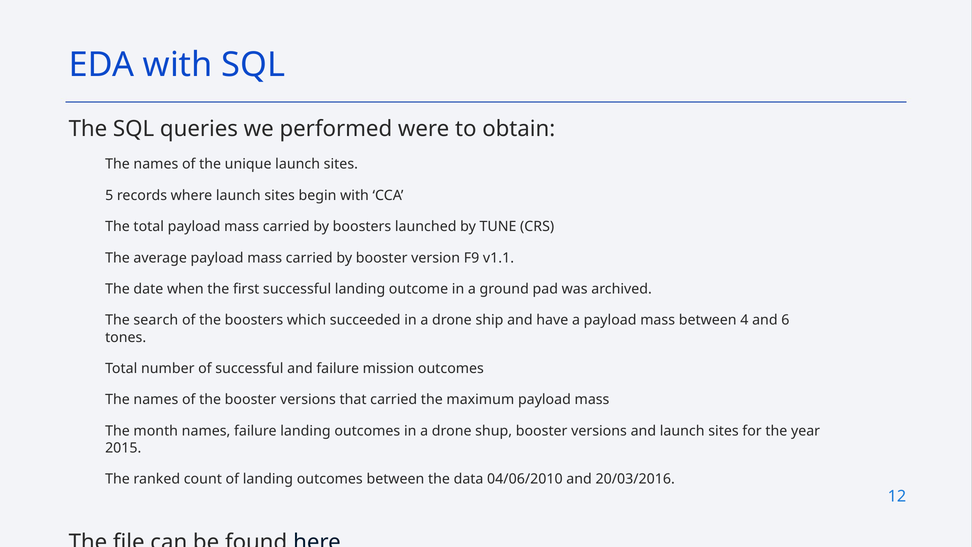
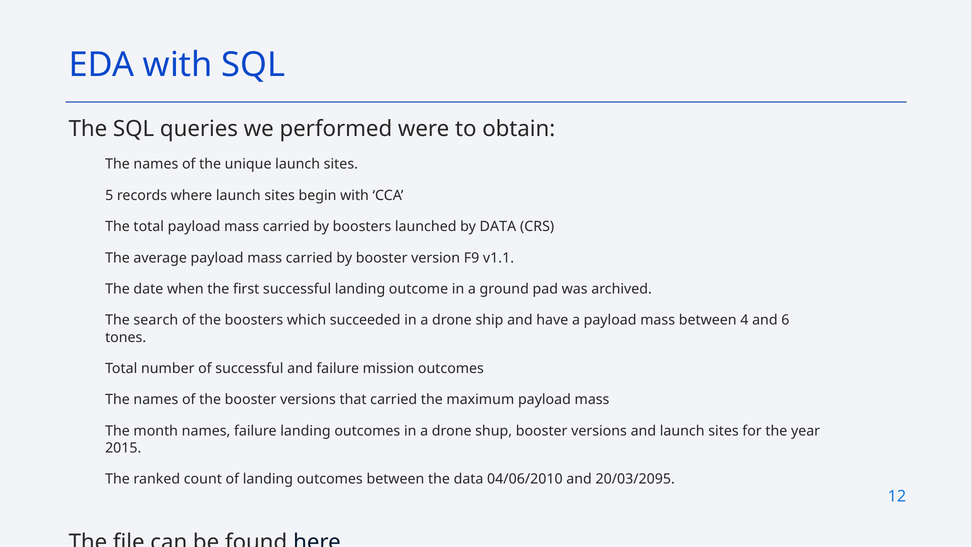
by TUNE: TUNE -> DATA
20/03/2016: 20/03/2016 -> 20/03/2095
